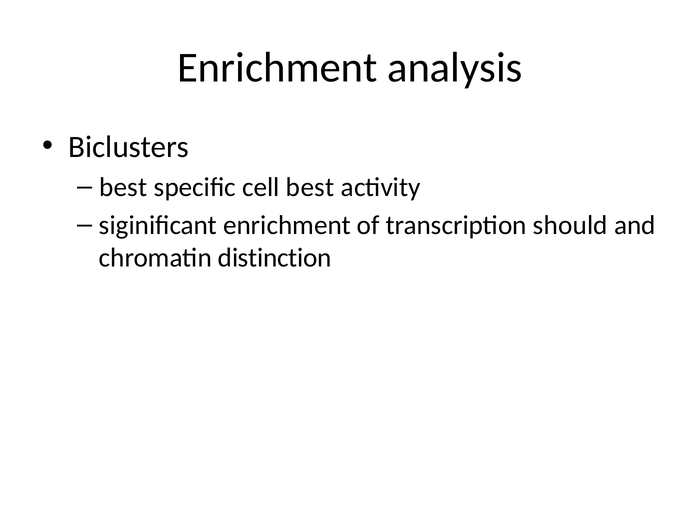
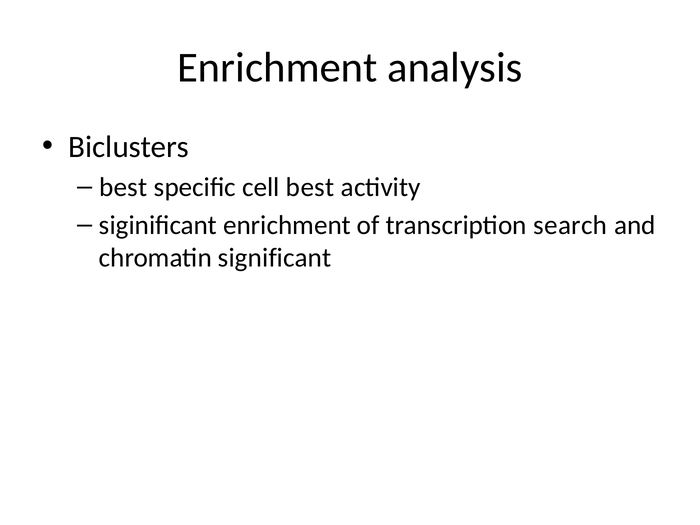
should: should -> search
distinction: distinction -> significant
